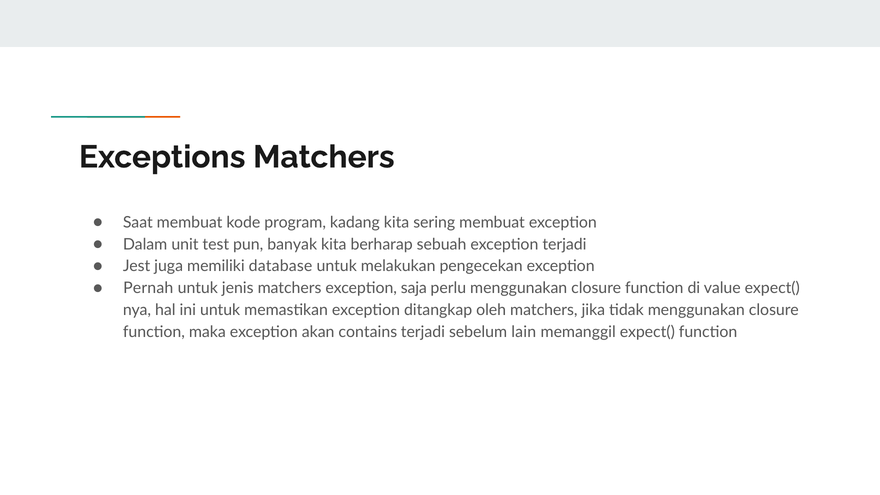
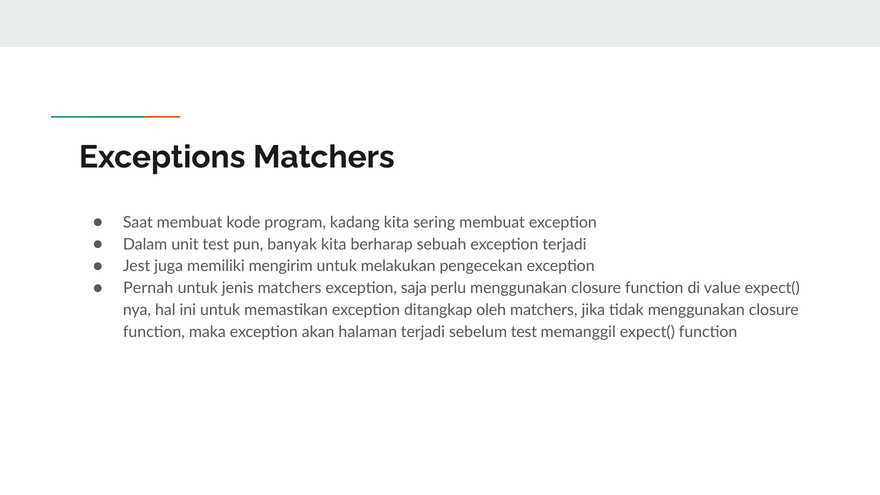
database: database -> mengirim
contains: contains -> halaman
sebelum lain: lain -> test
